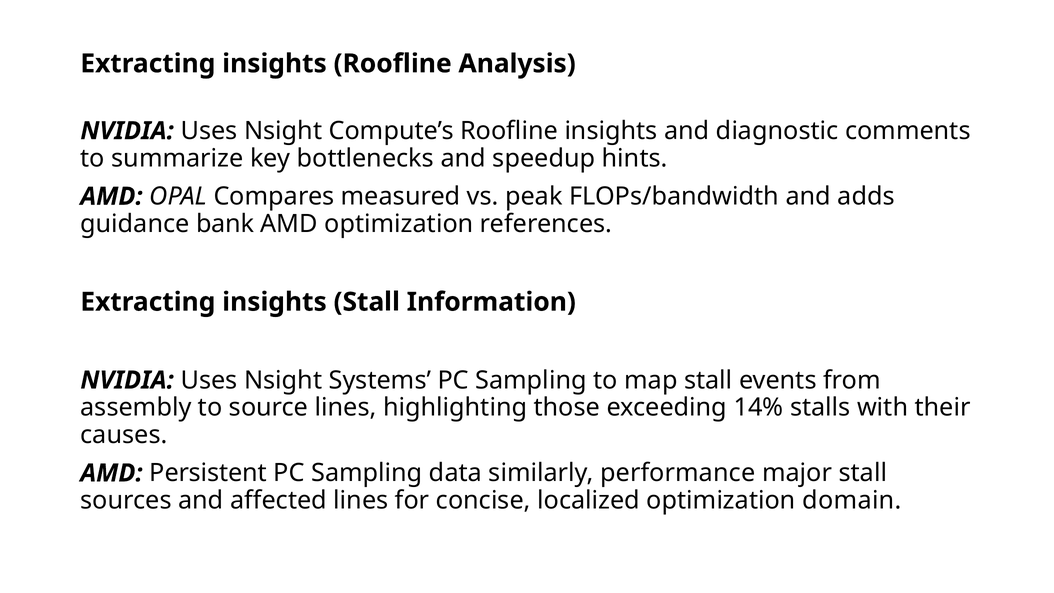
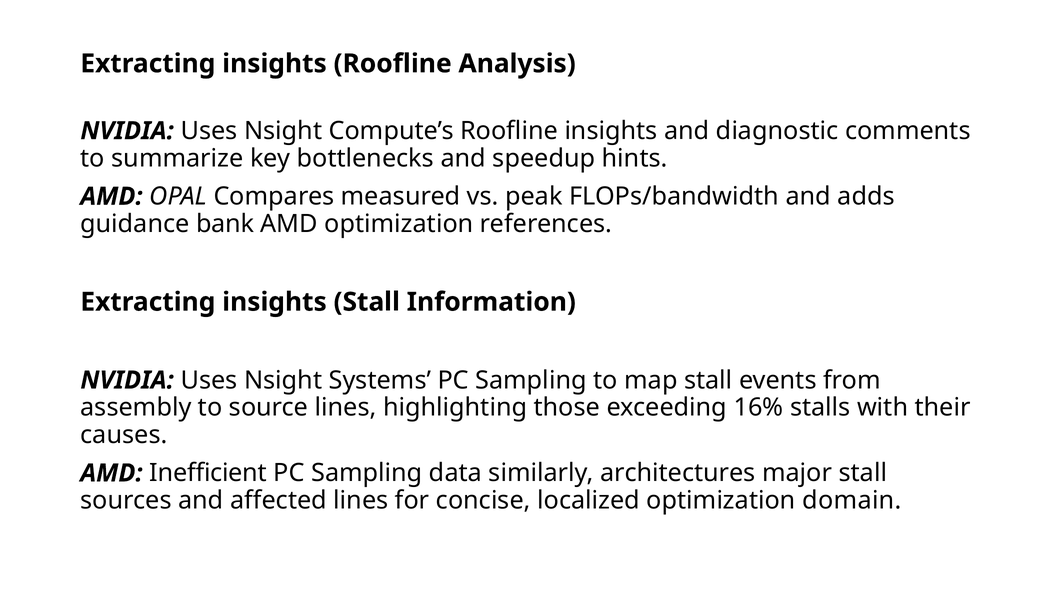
14%: 14% -> 16%
Persistent: Persistent -> Inefficient
performance: performance -> architectures
